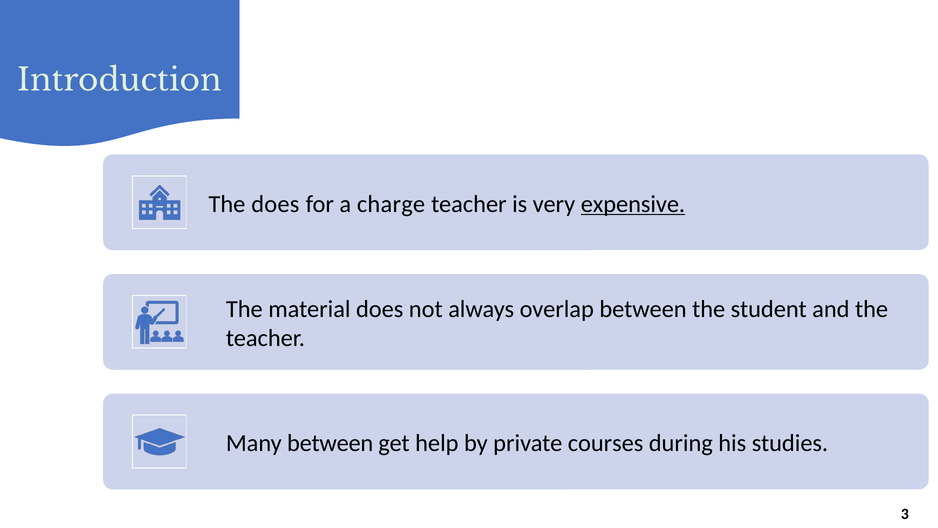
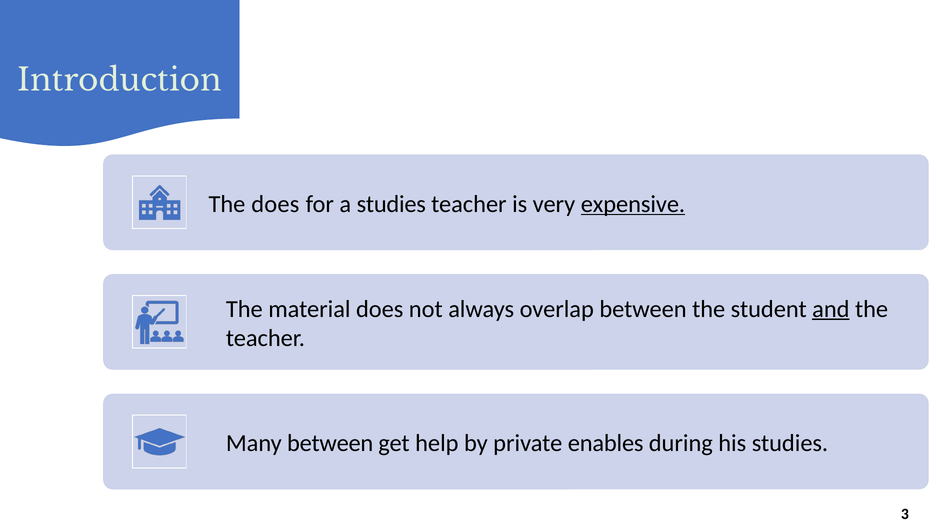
a charge: charge -> studies
and underline: none -> present
courses: courses -> enables
